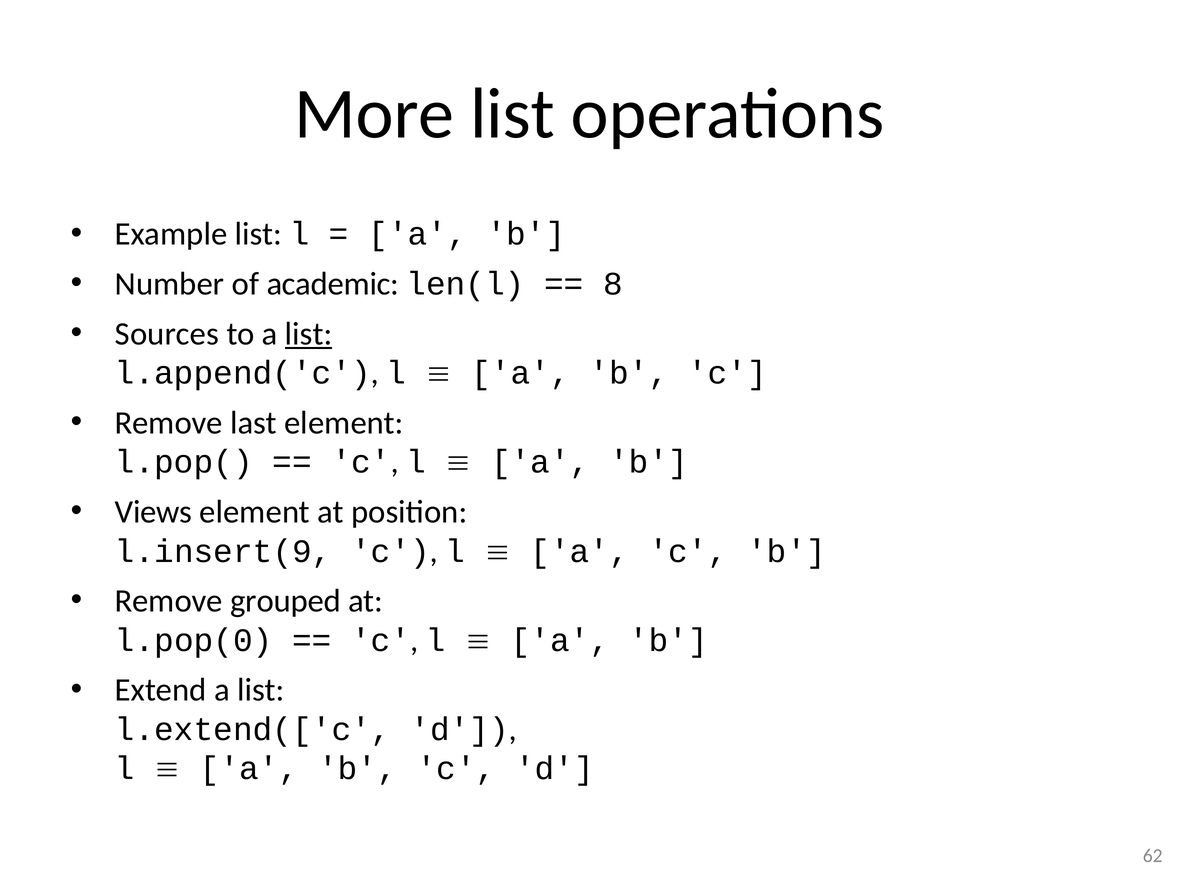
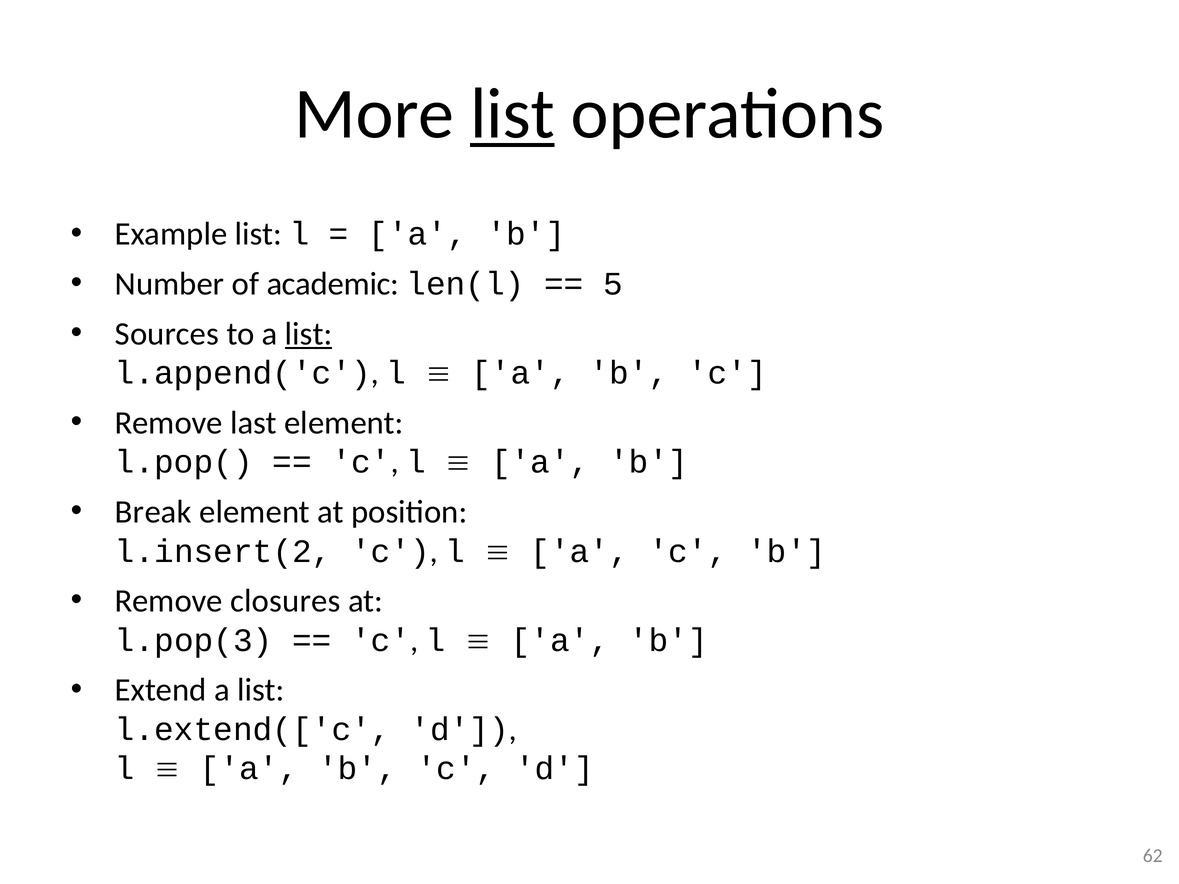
list at (512, 114) underline: none -> present
8: 8 -> 5
Views: Views -> Break
l.insert(9: l.insert(9 -> l.insert(2
grouped: grouped -> closures
l.pop(0: l.pop(0 -> l.pop(3
